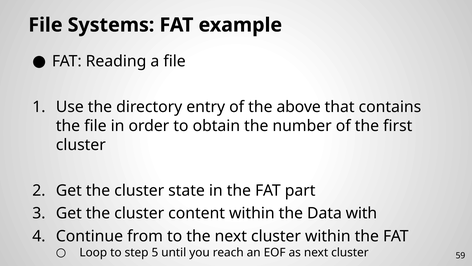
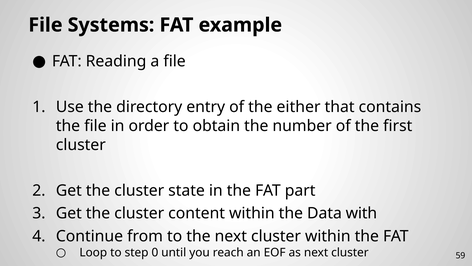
above: above -> either
5: 5 -> 0
